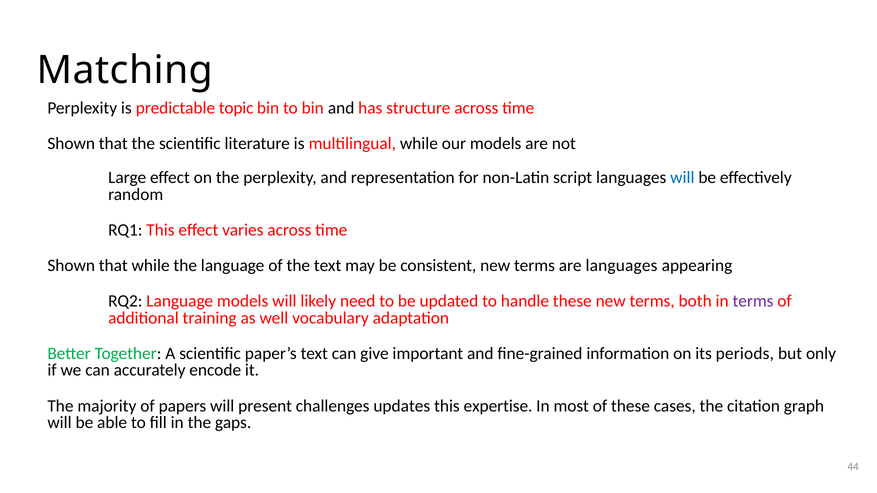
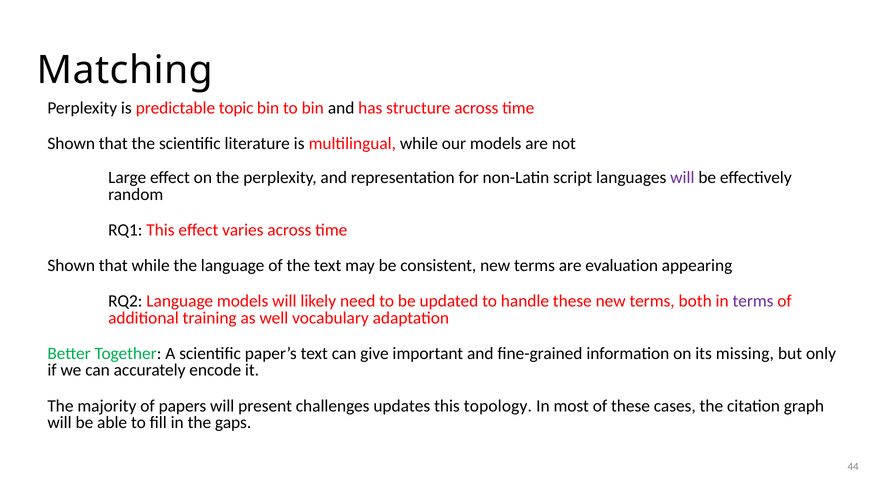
will at (682, 178) colour: blue -> purple
are languages: languages -> evaluation
periods: periods -> missing
expertise: expertise -> topology
